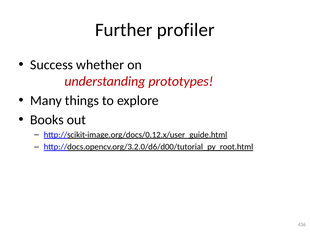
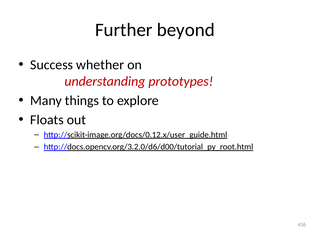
profiler: profiler -> beyond
Books: Books -> Floats
